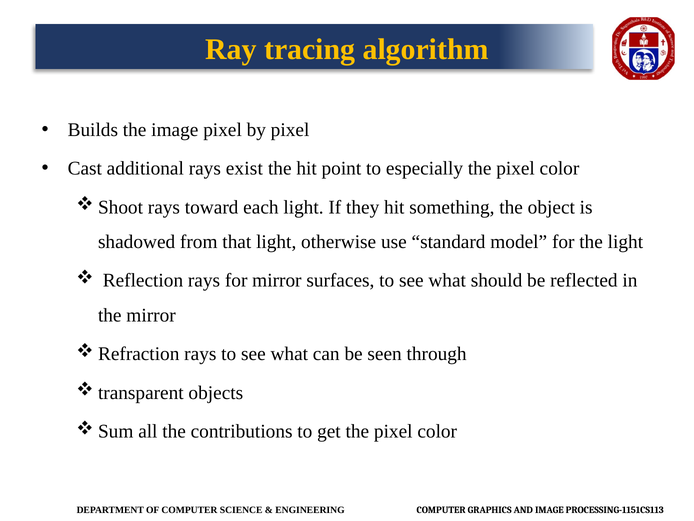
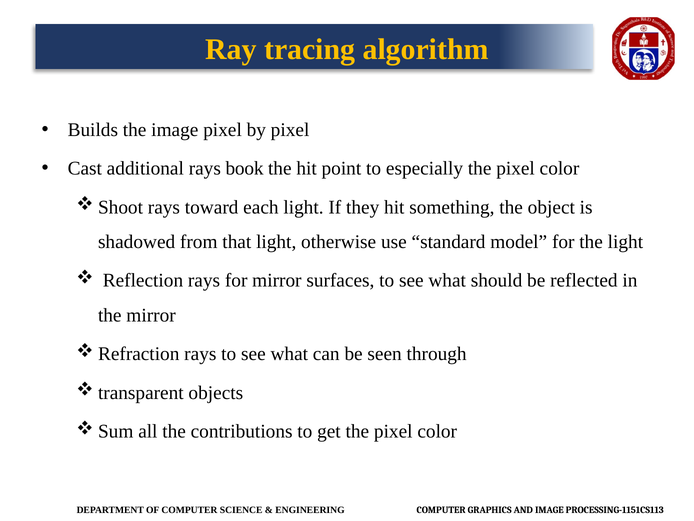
exist: exist -> book
